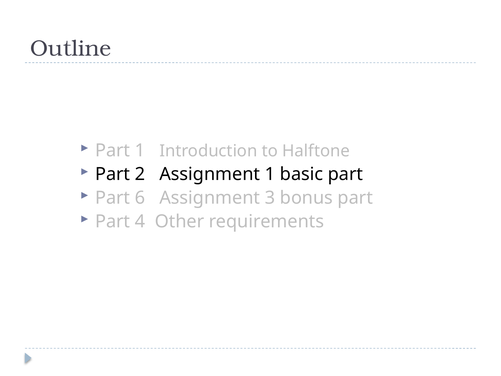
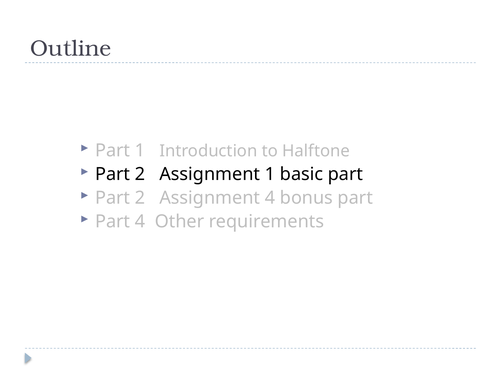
6 at (140, 198): 6 -> 2
Assignment 3: 3 -> 4
